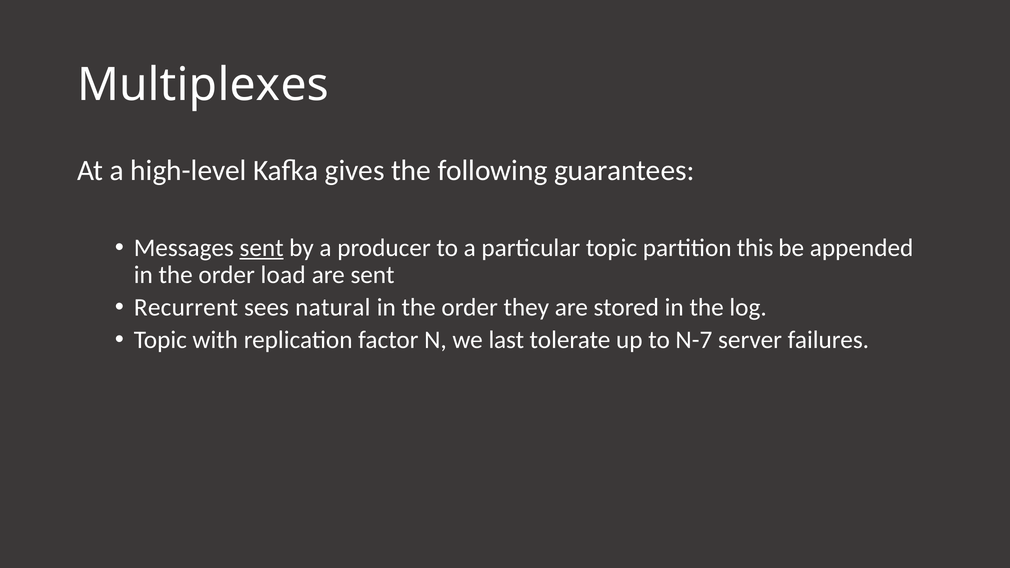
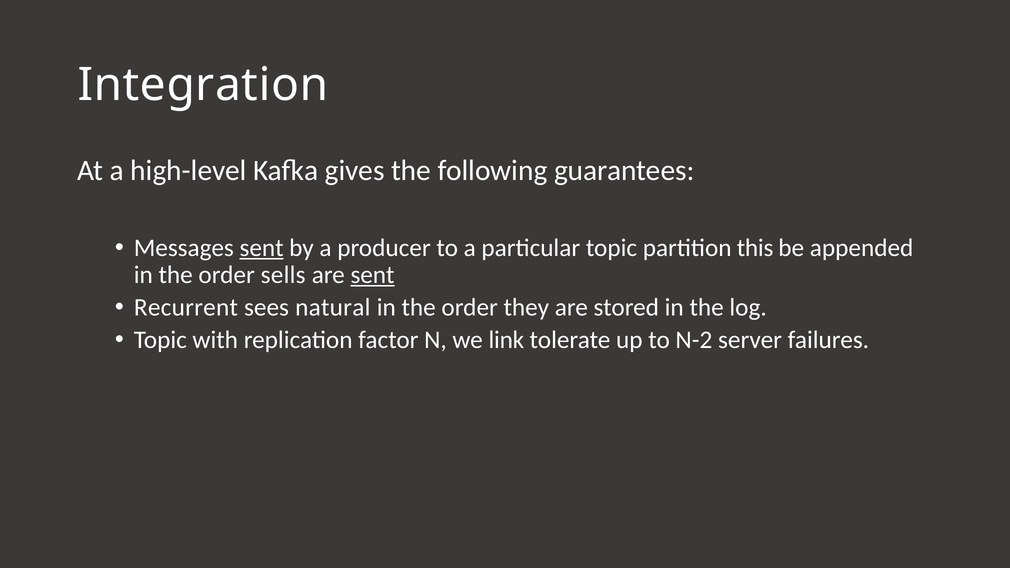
Multiplexes: Multiplexes -> Integration
load: load -> sells
sent at (373, 275) underline: none -> present
last: last -> link
N-7: N-7 -> N-2
